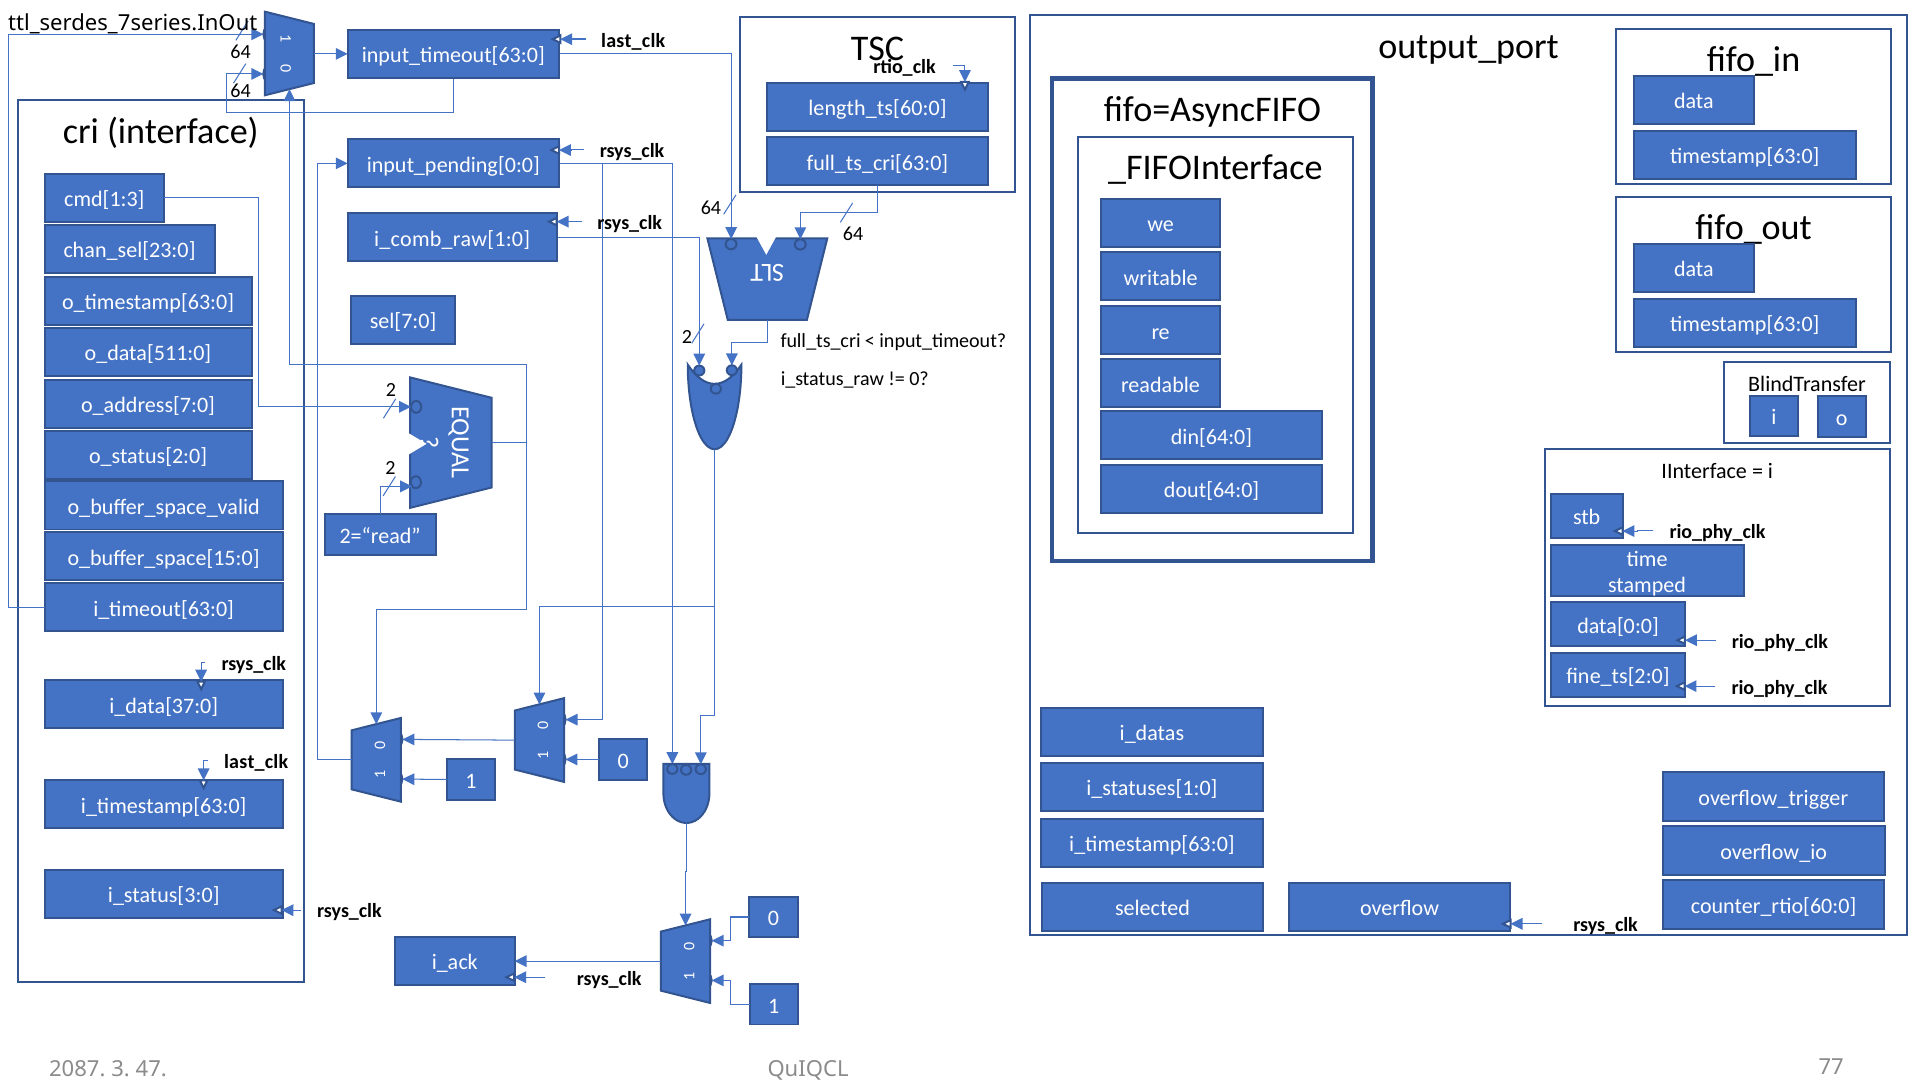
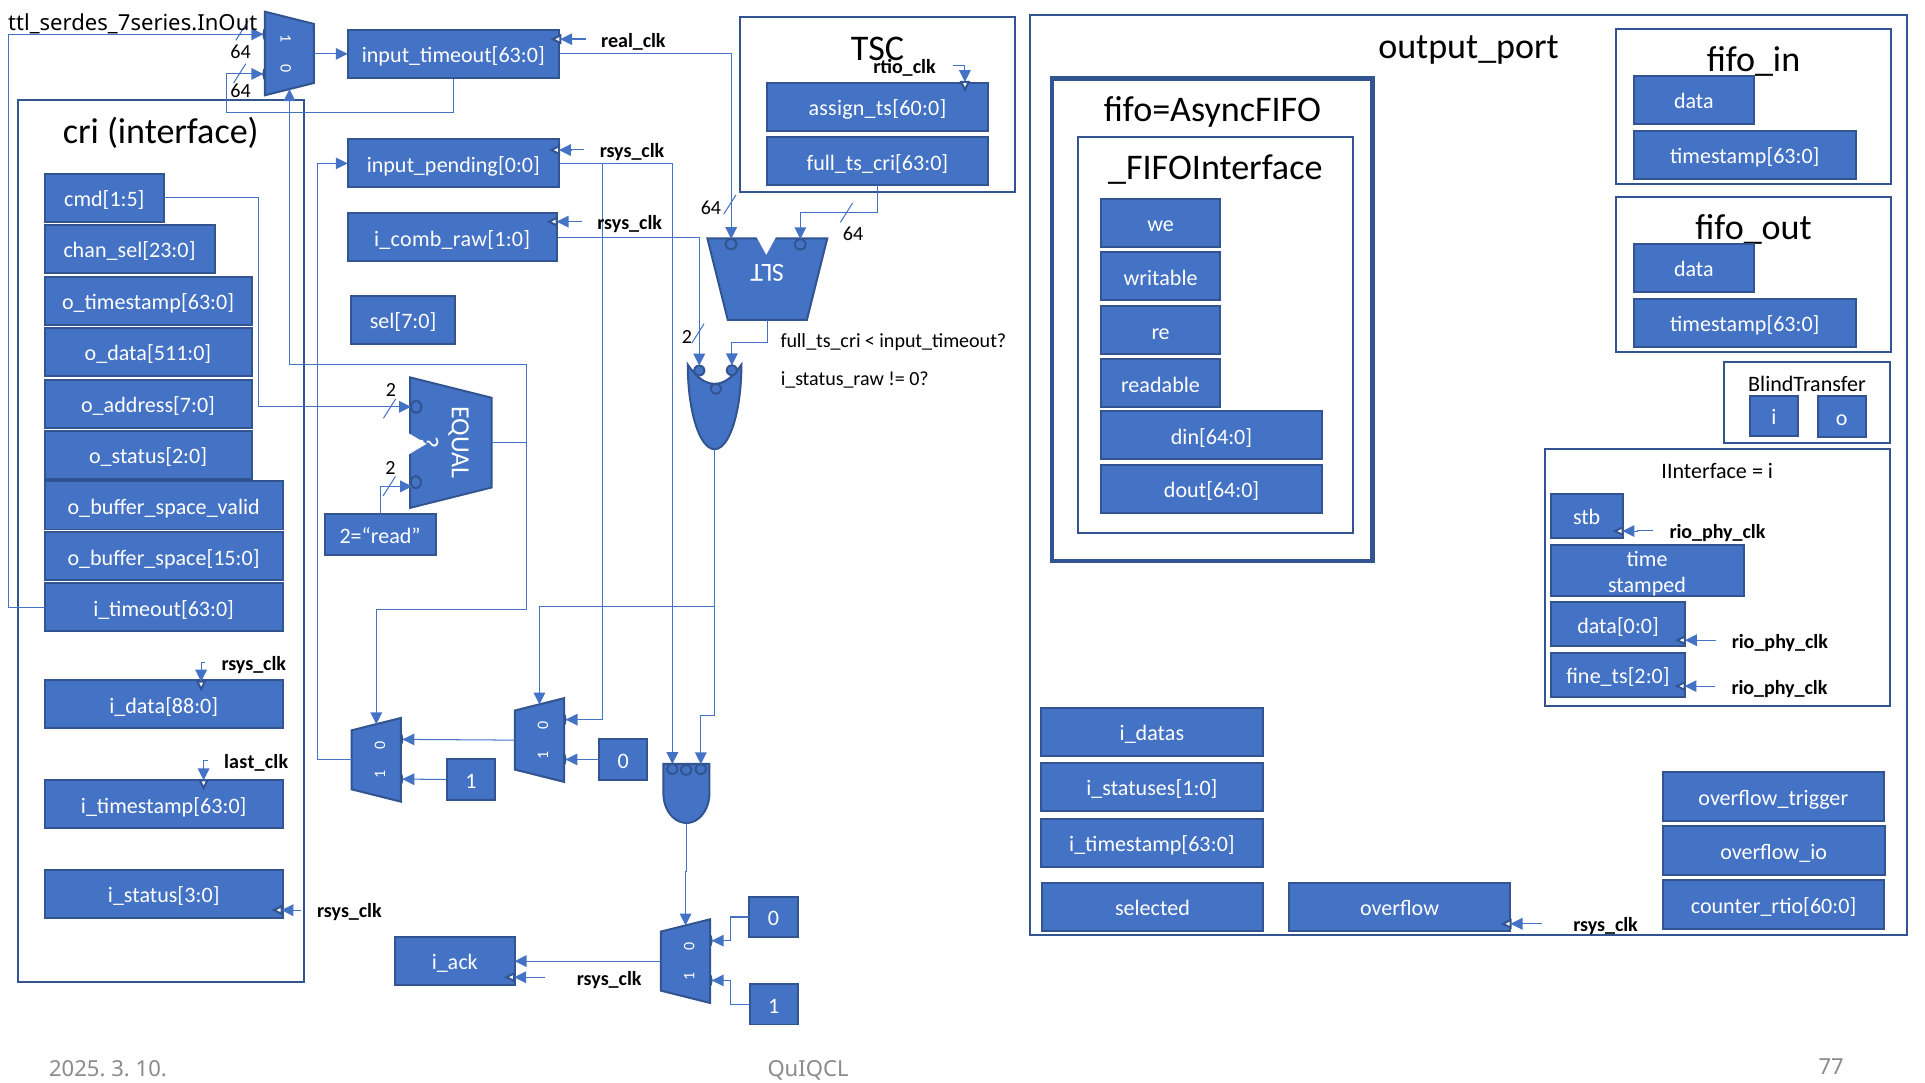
last_clk at (633, 40): last_clk -> real_clk
length_ts[60:0: length_ts[60:0 -> assign_ts[60:0
cmd[1:3: cmd[1:3 -> cmd[1:5
i_data[37:0: i_data[37:0 -> i_data[88:0
2087: 2087 -> 2025
47: 47 -> 10
